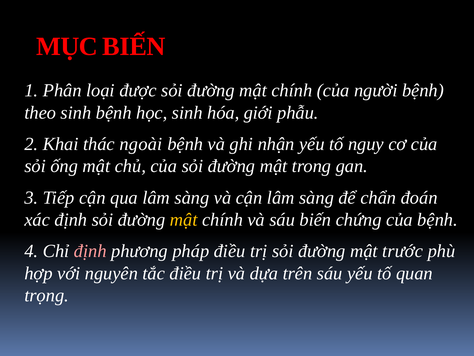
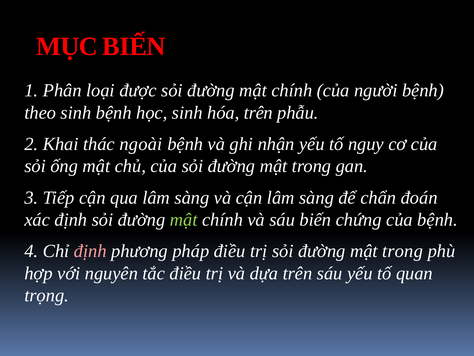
hóa giới: giới -> trên
mật at (184, 219) colour: yellow -> light green
trước at (403, 251): trước -> trong
